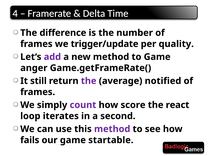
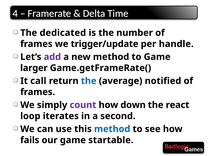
difference: difference -> dedicated
quality: quality -> handle
anger: anger -> larger
still: still -> call
the at (89, 81) colour: purple -> blue
score: score -> down
method at (112, 129) colour: purple -> blue
